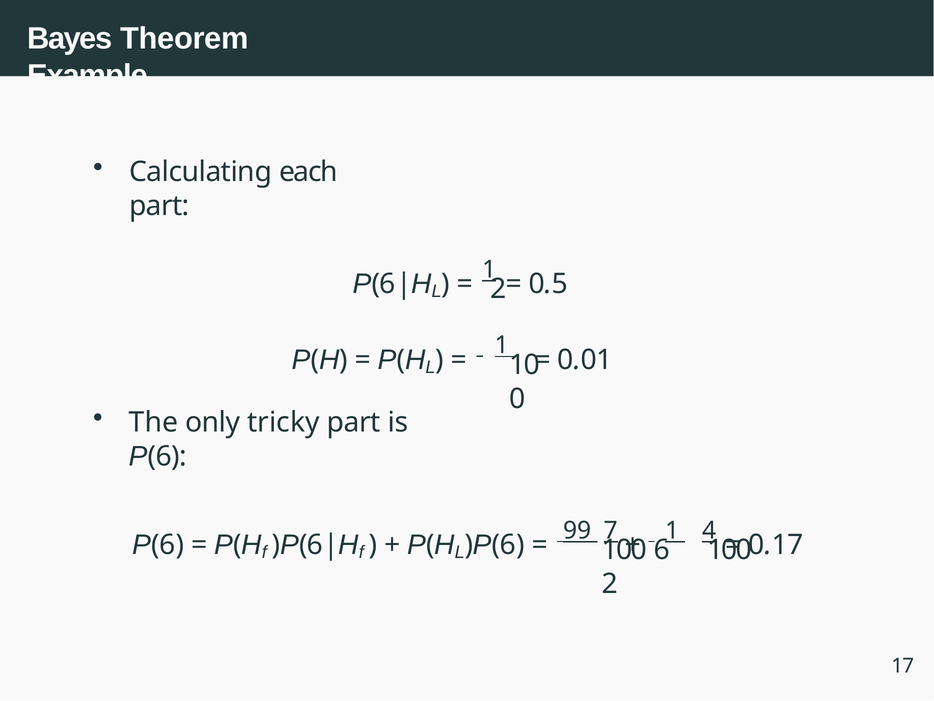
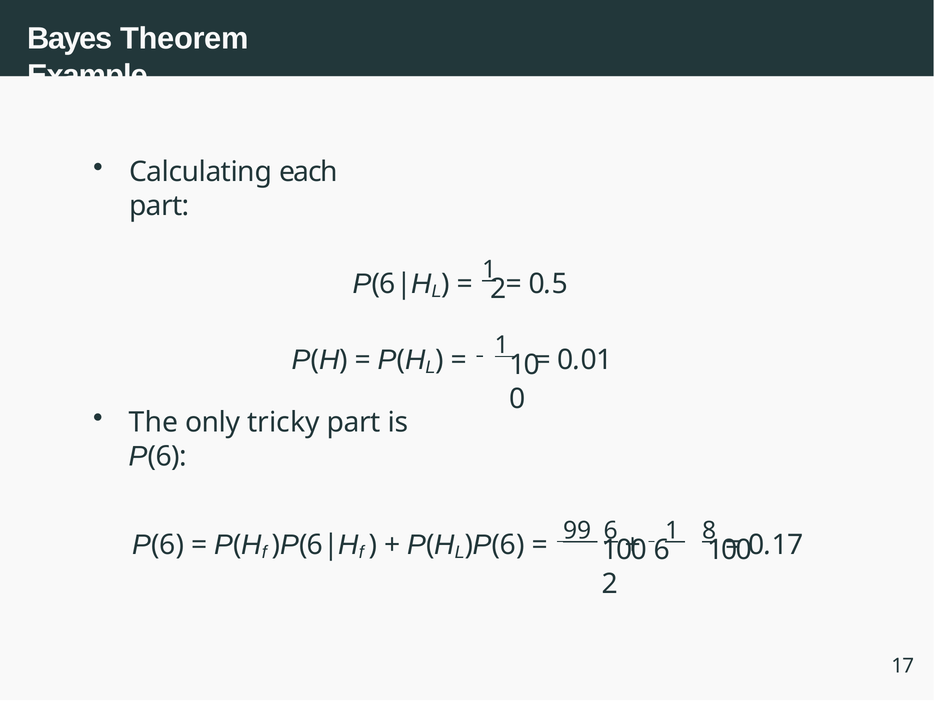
99 7: 7 -> 6
4: 4 -> 8
